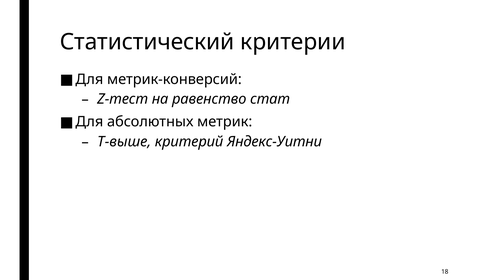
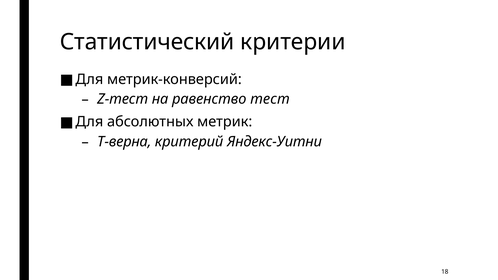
стат: стат -> тест
Т-выше: Т-выше -> Т-верна
